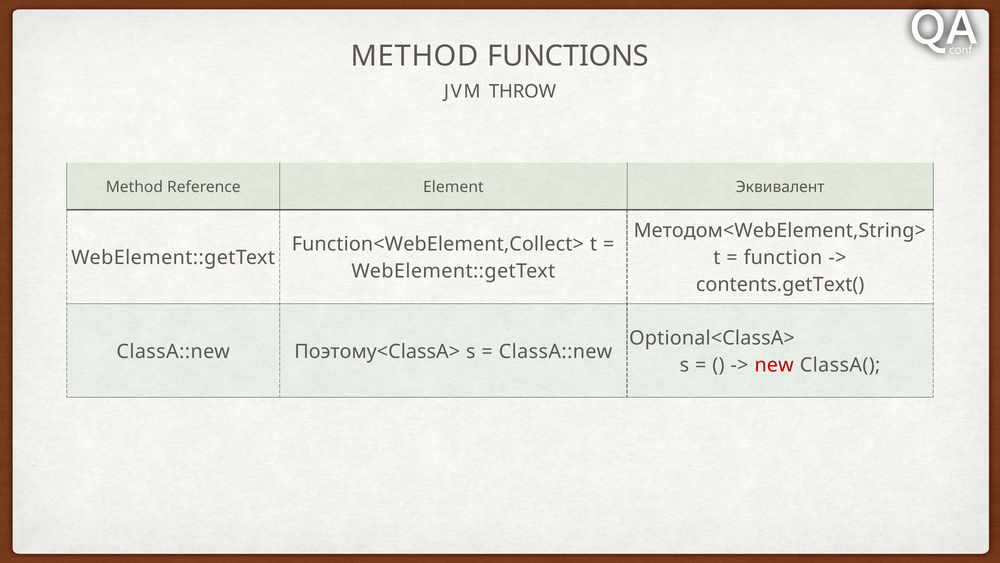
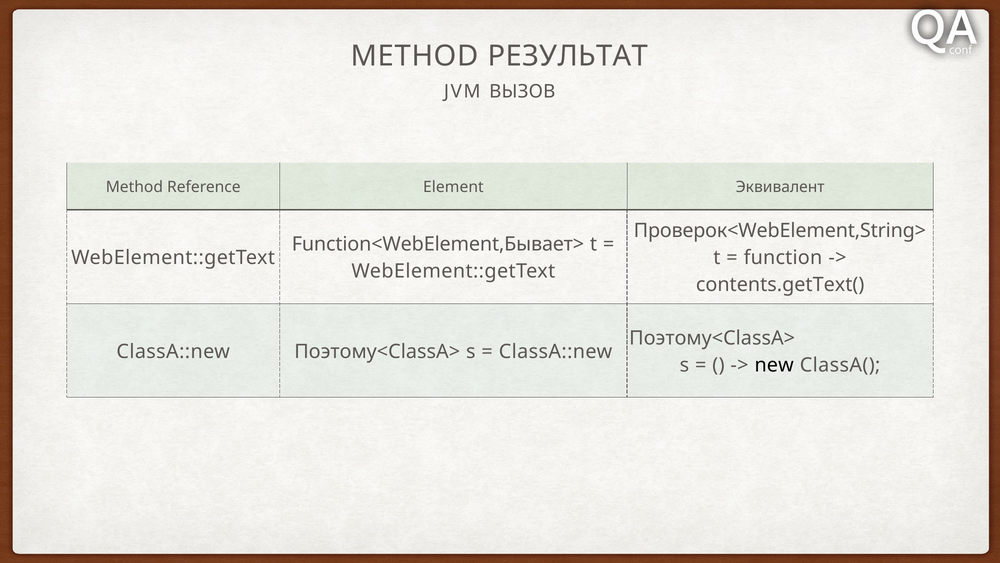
FUNCTIONS: FUNCTIONS -> РЕЗУЛЬТАТ
THROW: THROW -> ВЫЗОВ
Методом<WebElement,String>: Методом<WebElement,String> -> Проверок<WebElement,String>
Function<WebElement,Collect>: Function<WebElement,Collect> -> Function<WebElement,Бывает>
Optional<ClassA> at (712, 338): Optional<ClassA> -> Поэтому<ClassA>
new colour: red -> black
